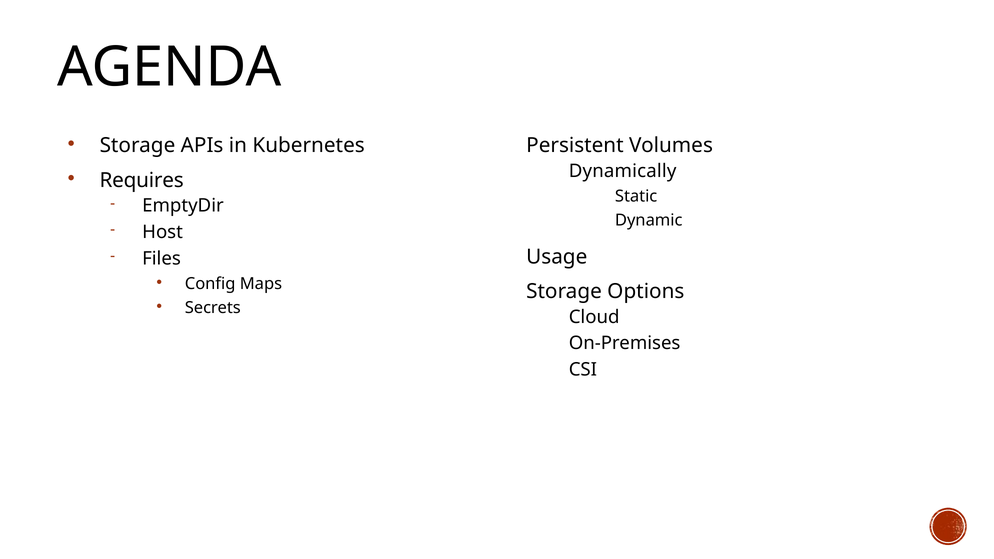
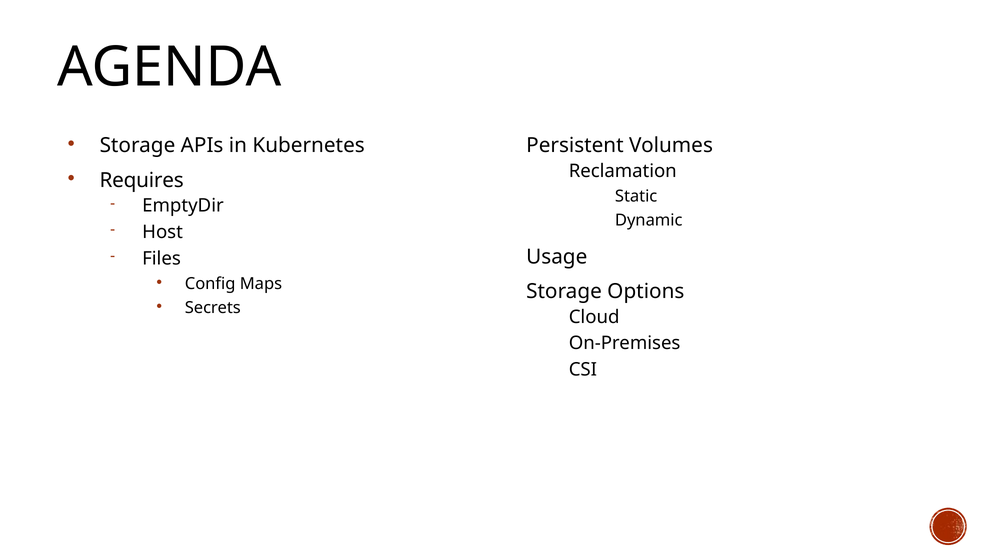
Dynamically: Dynamically -> Reclamation
